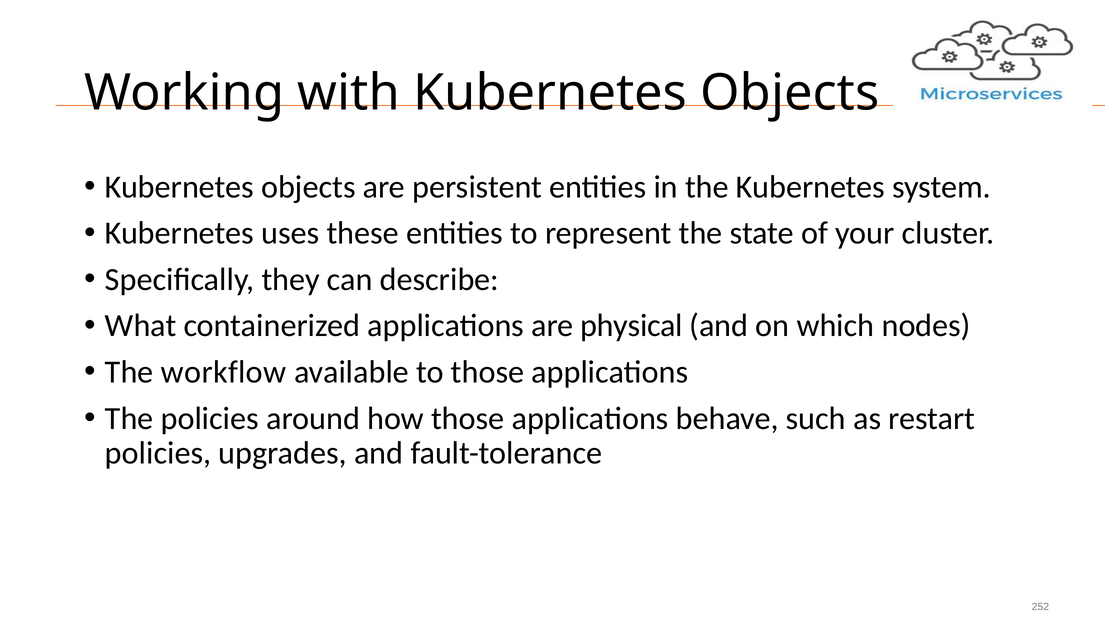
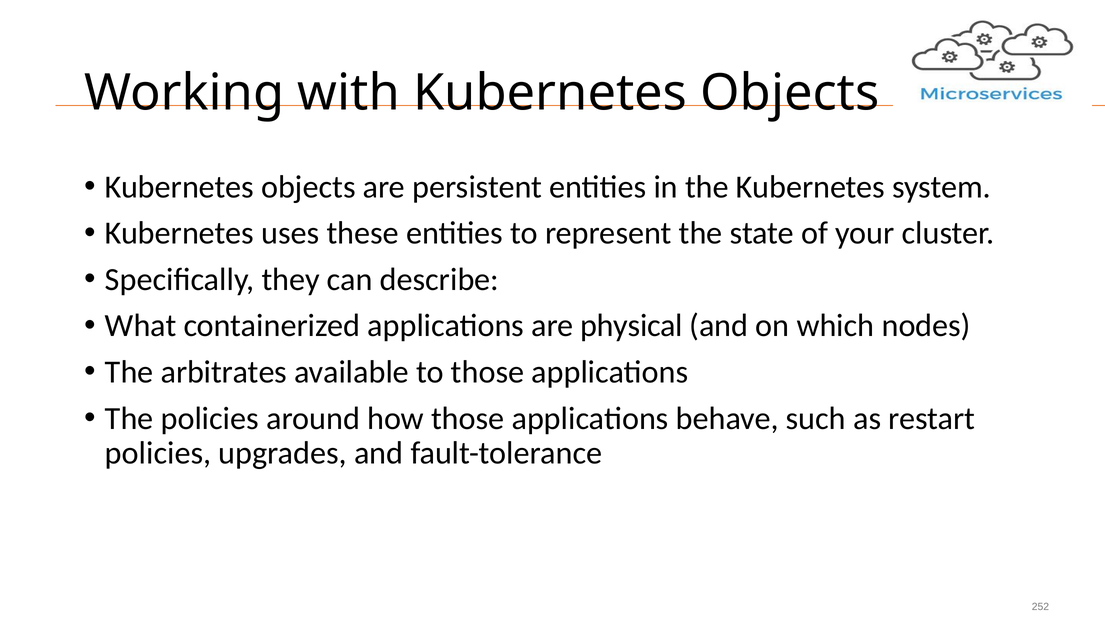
workflow: workflow -> arbitrates
